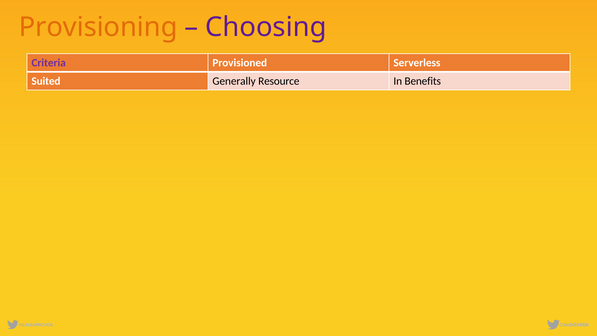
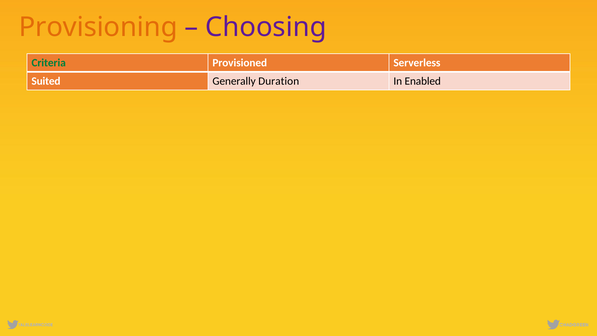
Criteria colour: purple -> green
Resource: Resource -> Duration
Benefits: Benefits -> Enabled
